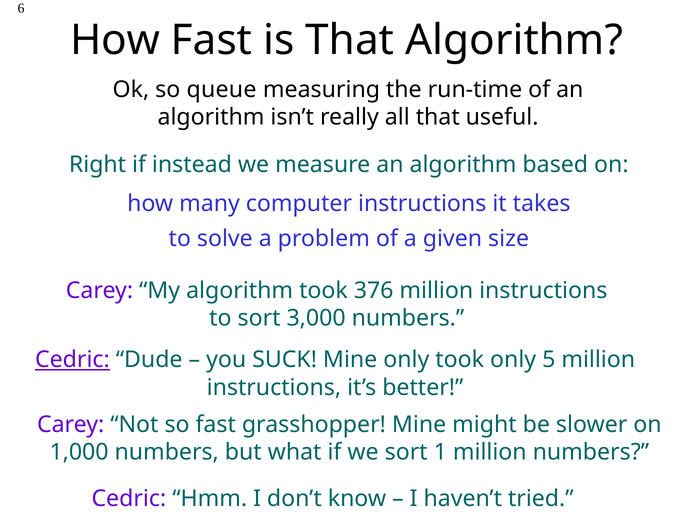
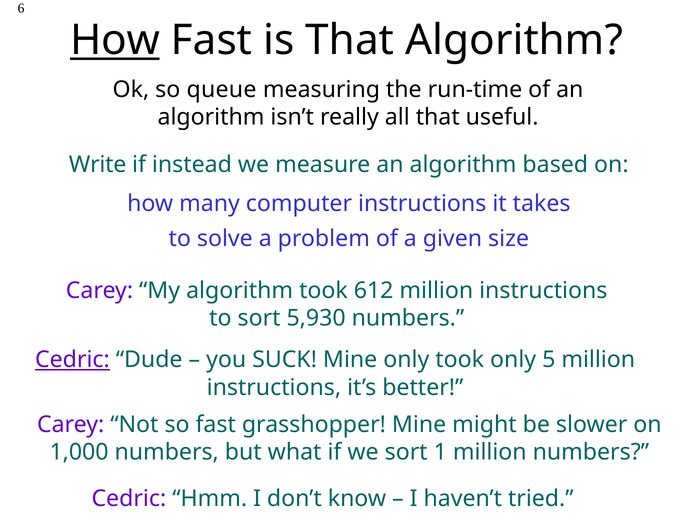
How at (115, 41) underline: none -> present
Right: Right -> Write
376: 376 -> 612
3,000: 3,000 -> 5,930
